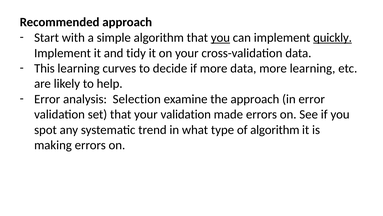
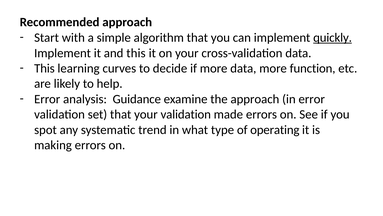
you at (220, 38) underline: present -> none
and tidy: tidy -> this
more learning: learning -> function
Selection: Selection -> Guidance
of algorithm: algorithm -> operating
